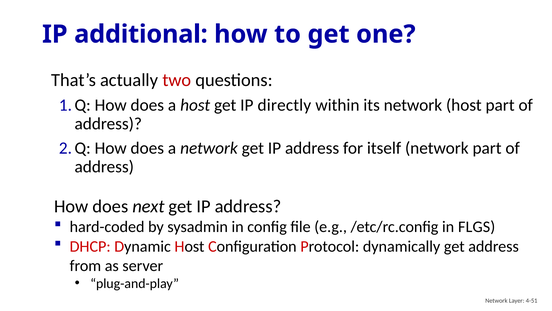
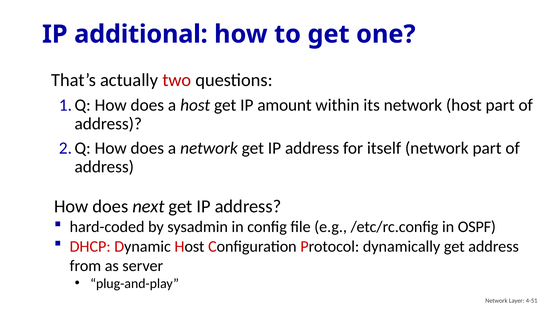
directly: directly -> amount
FLGS: FLGS -> OSPF
